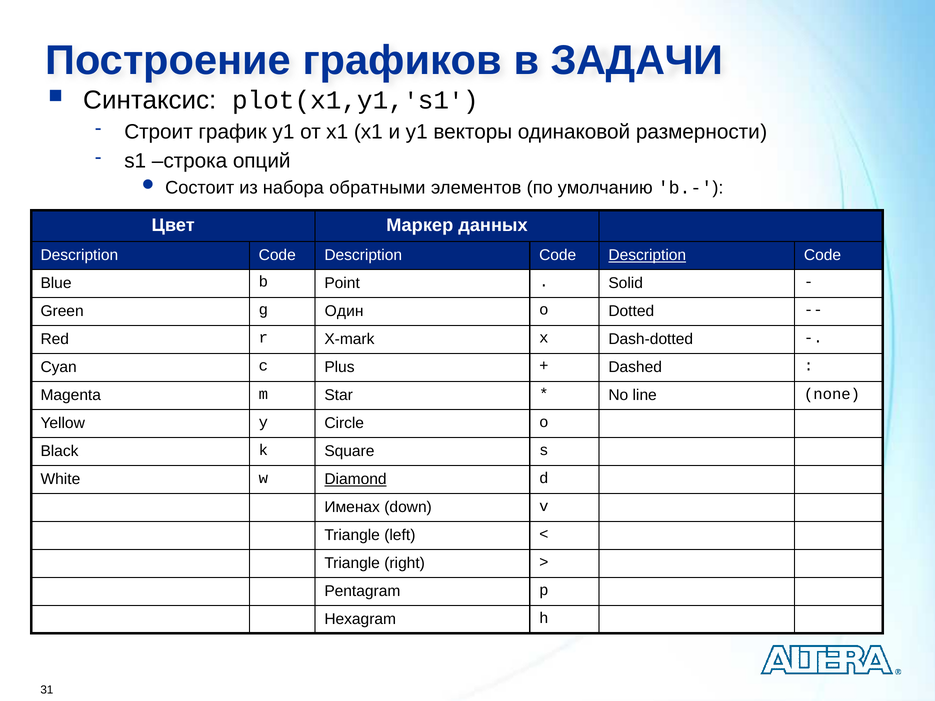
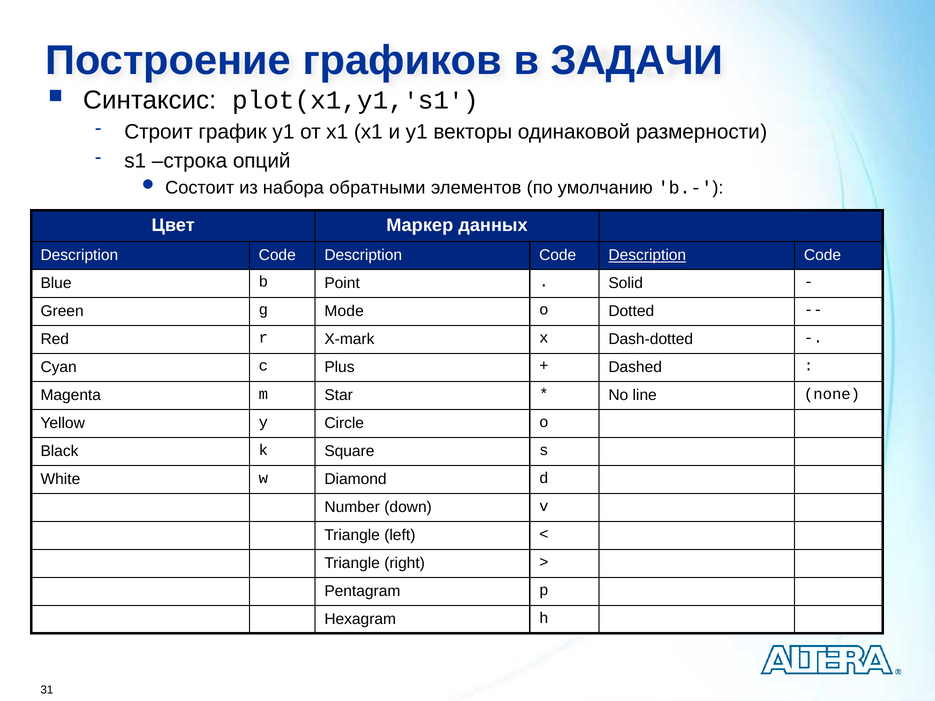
Один: Один -> Mode
Diamond underline: present -> none
Именах: Именах -> Number
